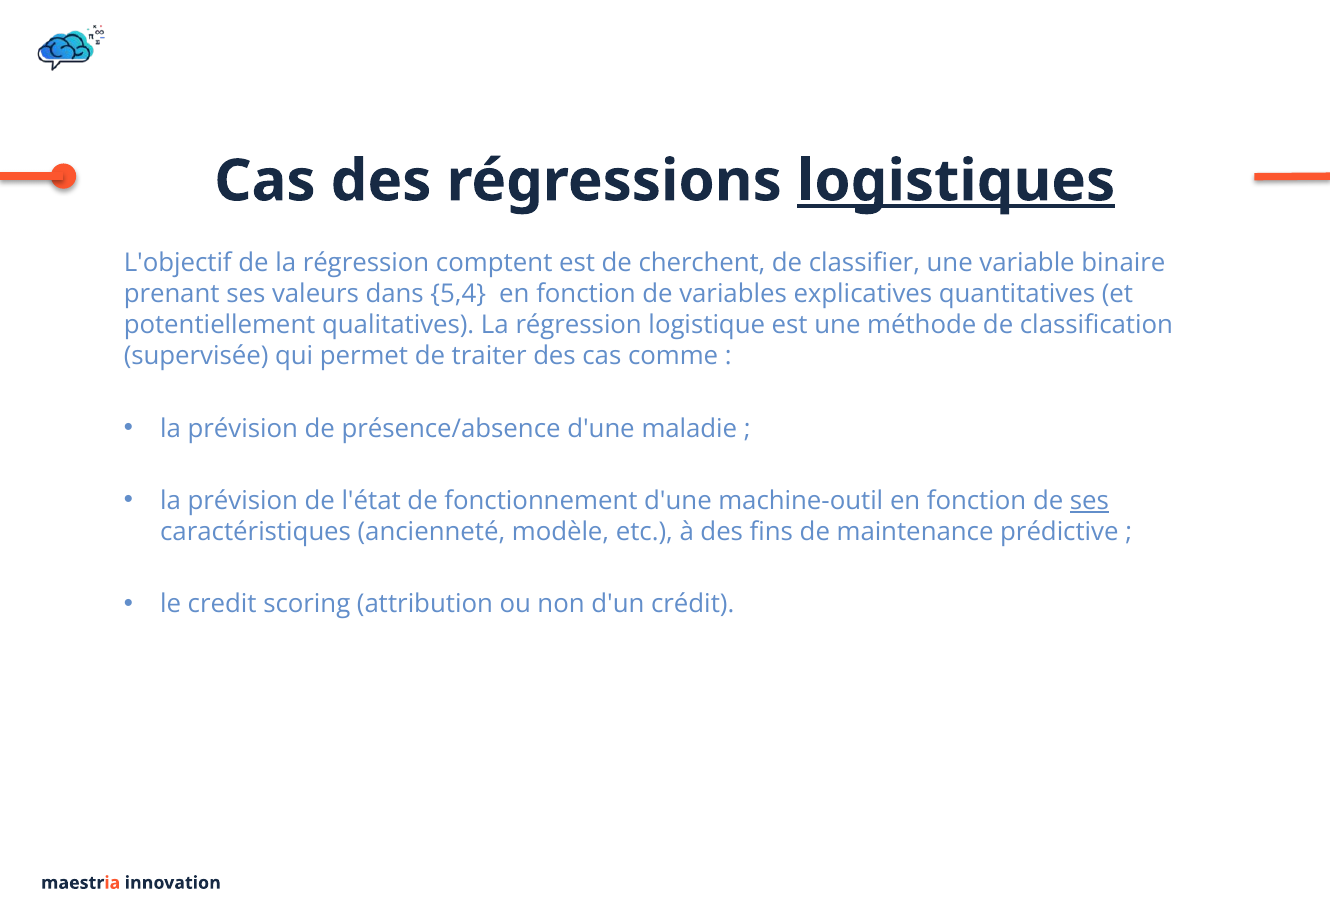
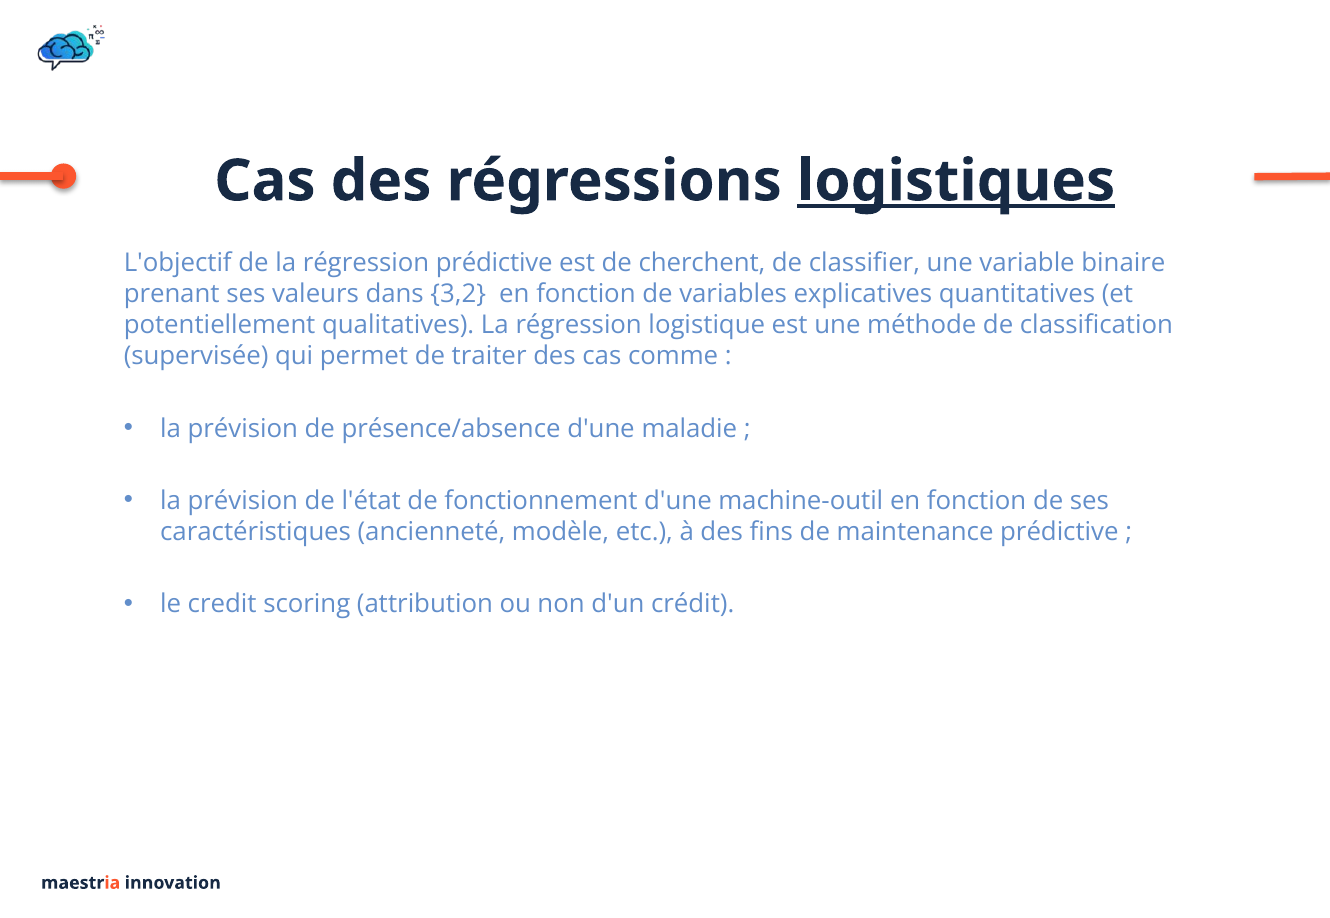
régression comptent: comptent -> prédictive
5,4: 5,4 -> 3,2
ses at (1089, 501) underline: present -> none
